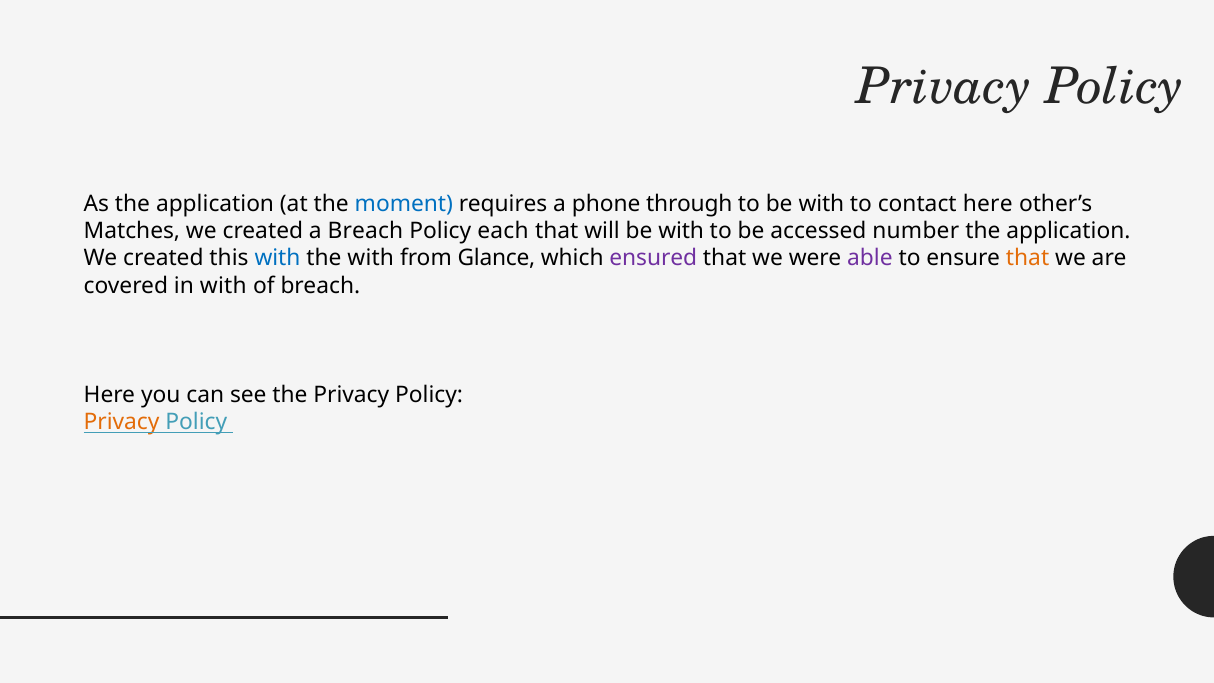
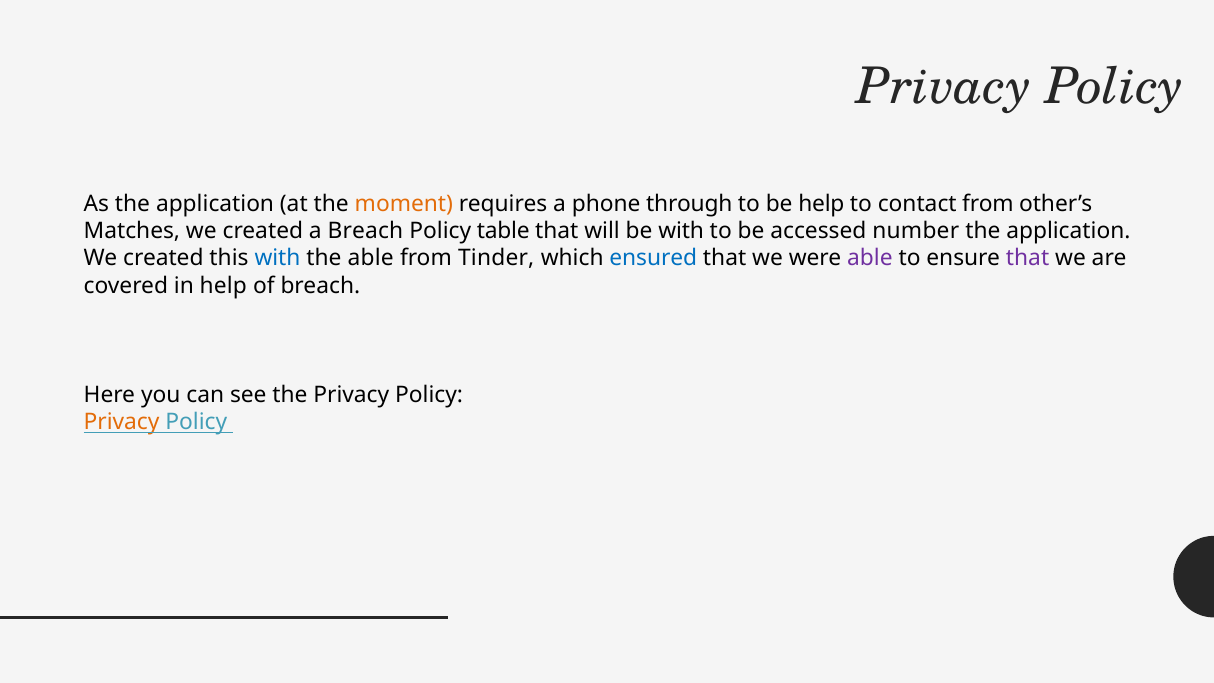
moment colour: blue -> orange
to be with: with -> help
contact here: here -> from
each: each -> table
the with: with -> able
Glance: Glance -> Tinder
ensured colour: purple -> blue
that at (1028, 258) colour: orange -> purple
in with: with -> help
